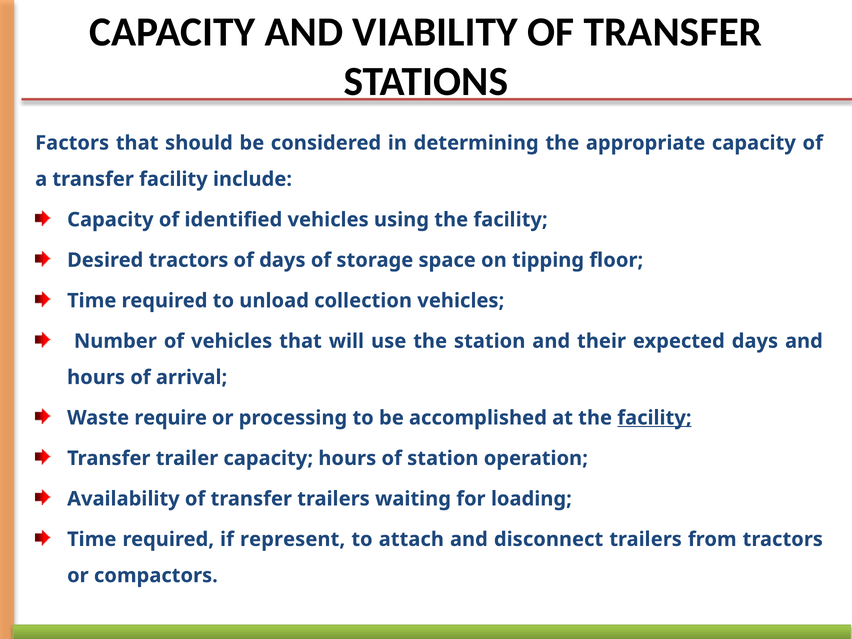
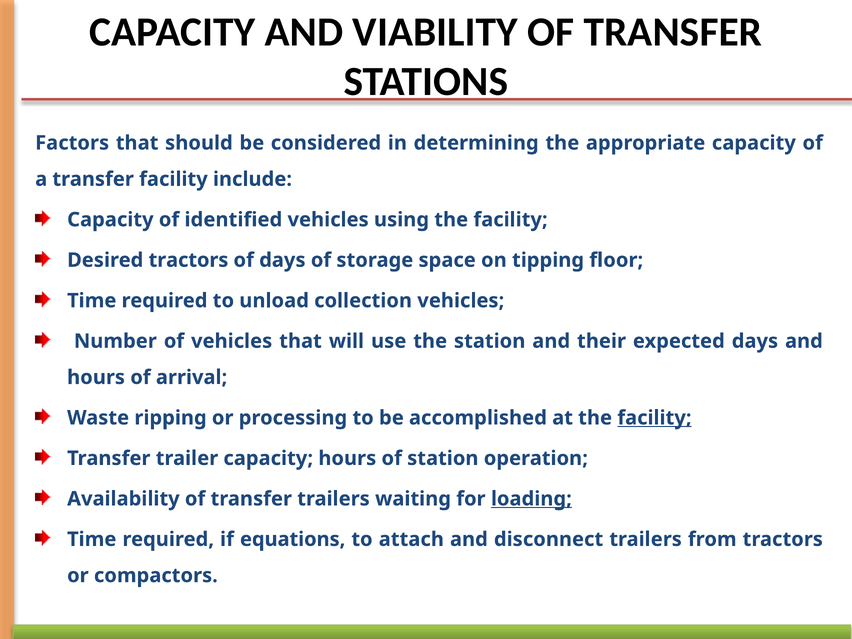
require: require -> ripping
loading underline: none -> present
represent: represent -> equations
